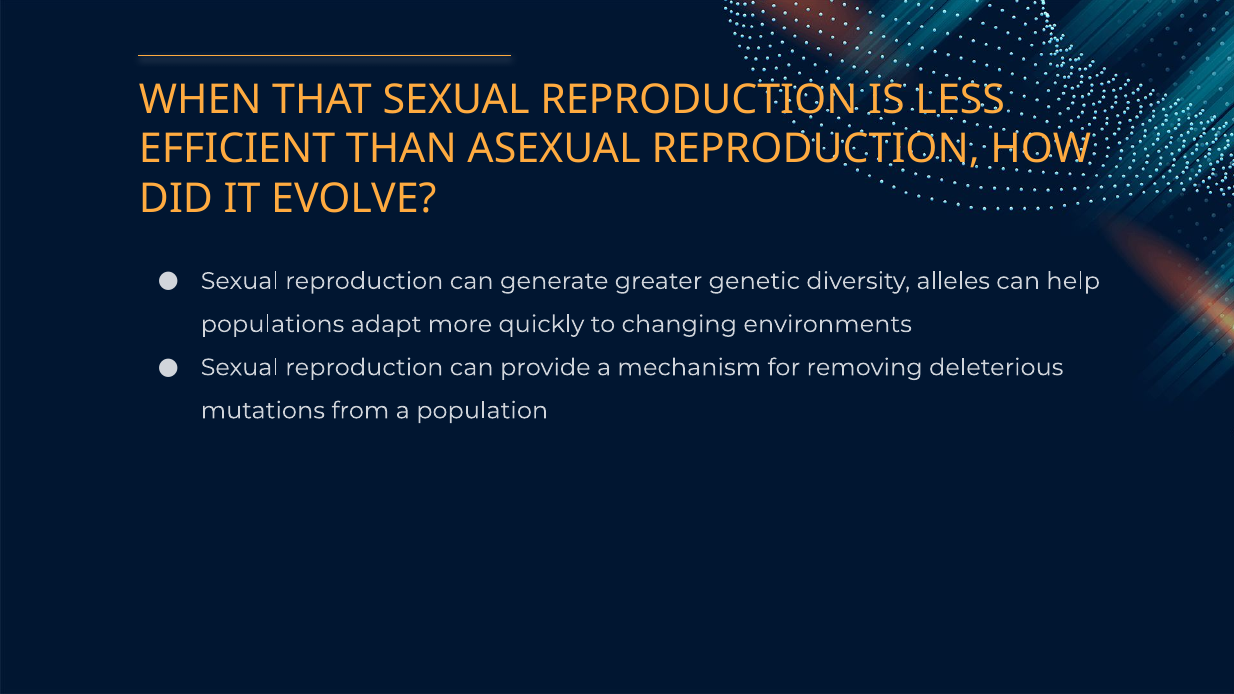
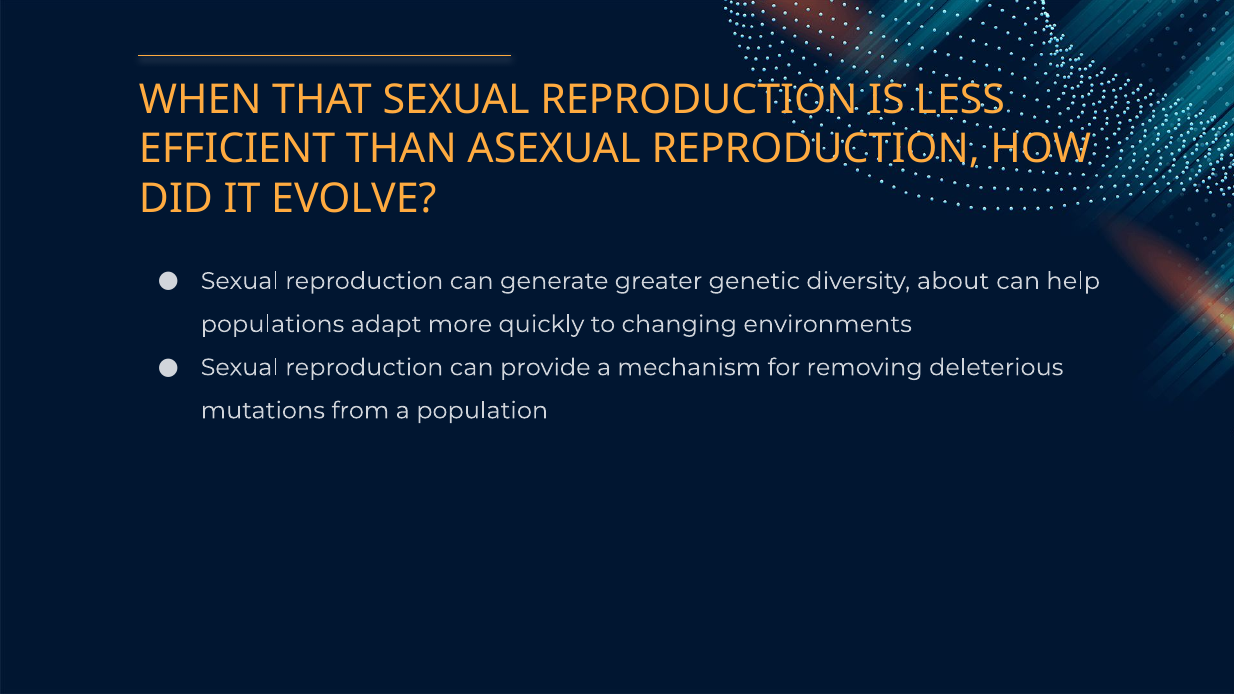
alleles: alleles -> about
